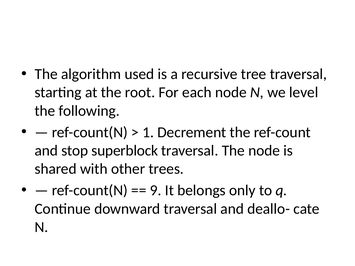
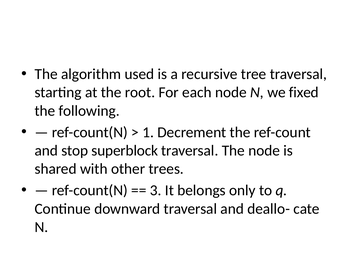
level: level -> fixed
9: 9 -> 3
